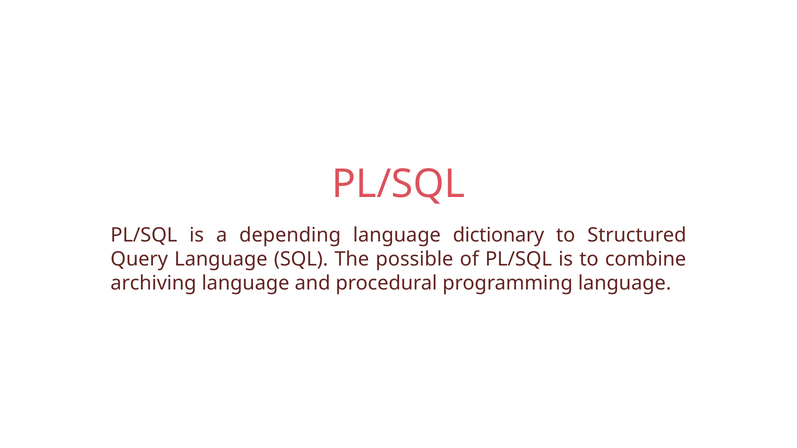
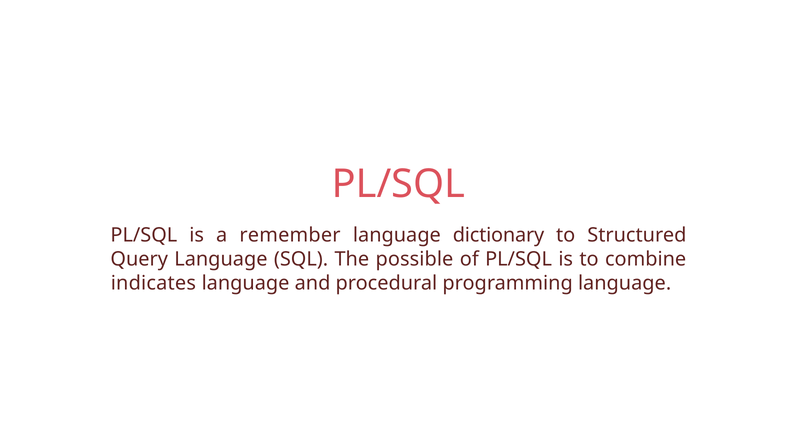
depending: depending -> remember
archiving: archiving -> indicates
